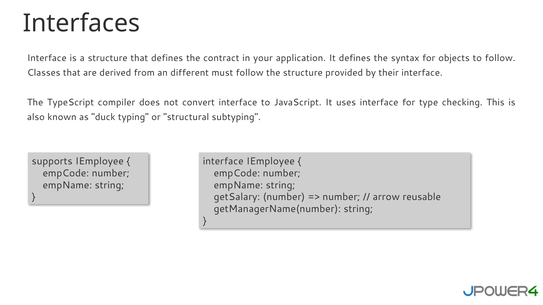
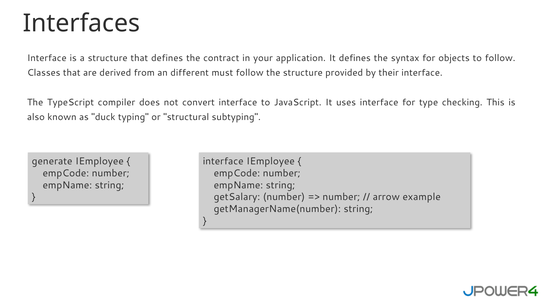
supports: supports -> generate
reusable: reusable -> example
